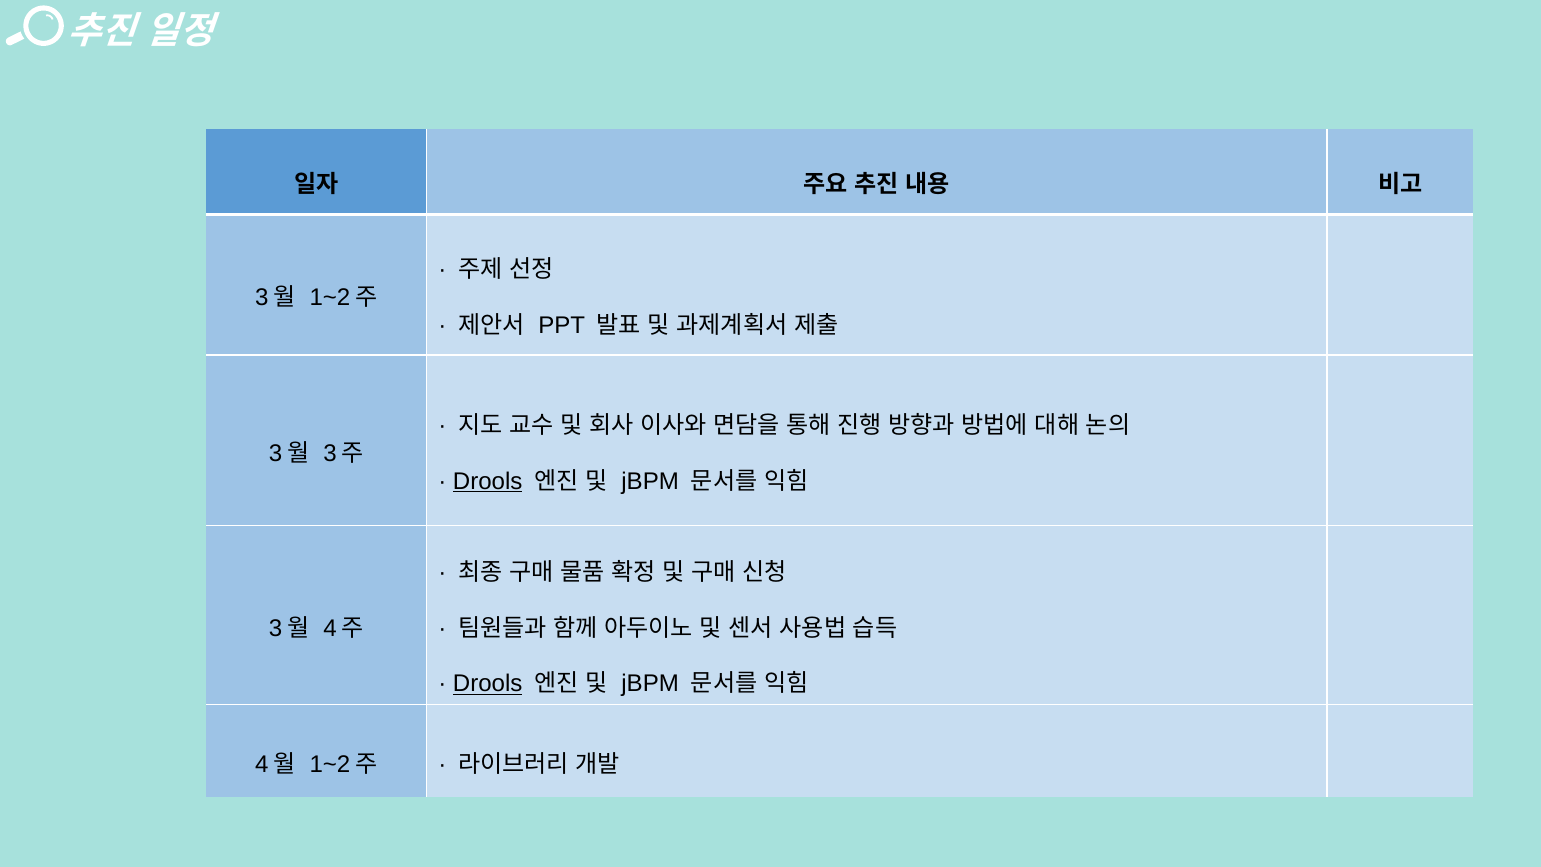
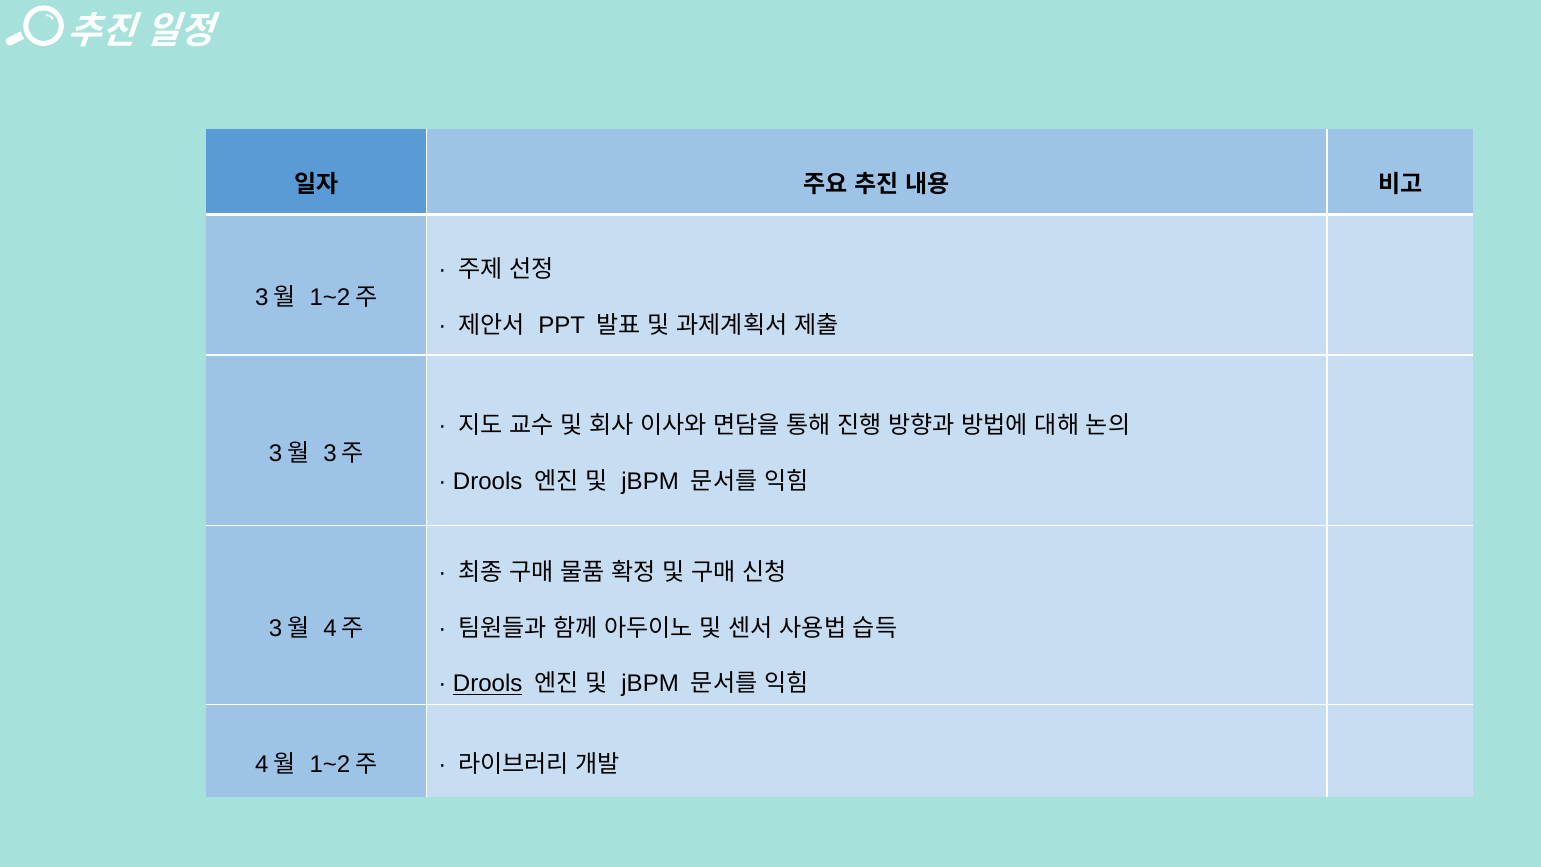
Drools at (488, 481) underline: present -> none
